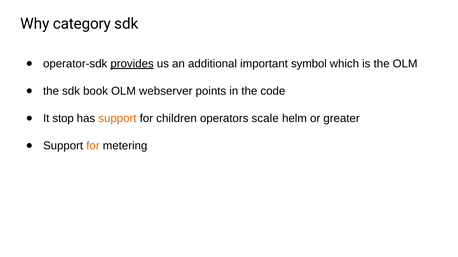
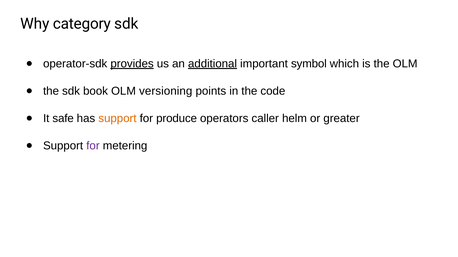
additional underline: none -> present
webserver: webserver -> versioning
stop: stop -> safe
children: children -> produce
scale: scale -> caller
for at (93, 146) colour: orange -> purple
